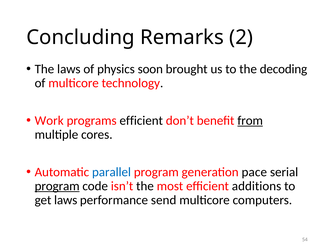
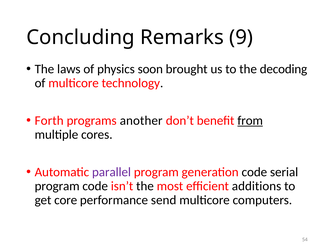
2: 2 -> 9
Work: Work -> Forth
programs efficient: efficient -> another
parallel colour: blue -> purple
generation pace: pace -> code
program at (57, 186) underline: present -> none
get laws: laws -> core
